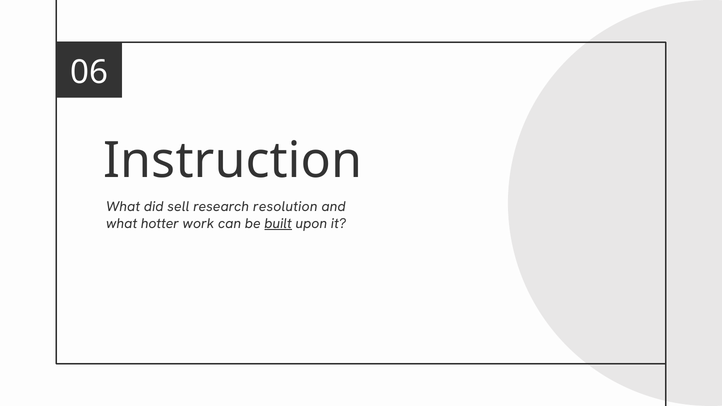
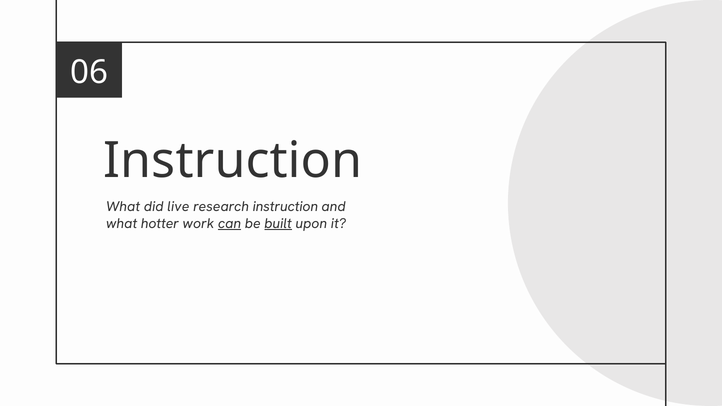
sell: sell -> live
research resolution: resolution -> instruction
can underline: none -> present
